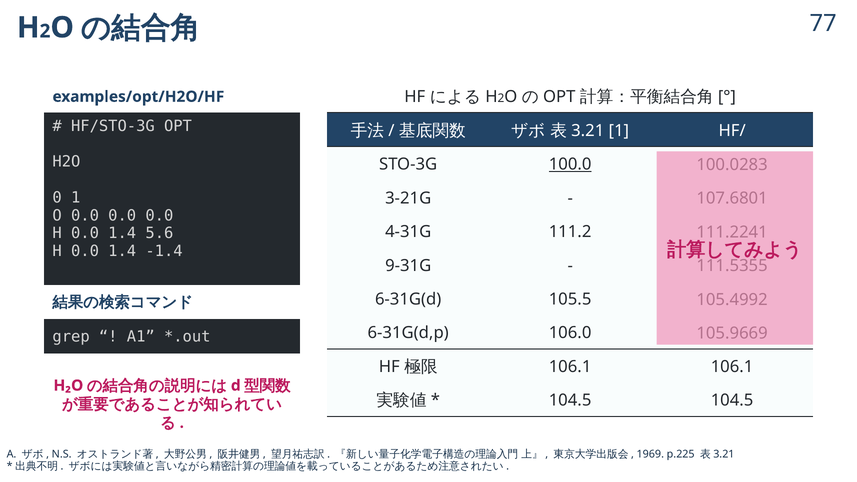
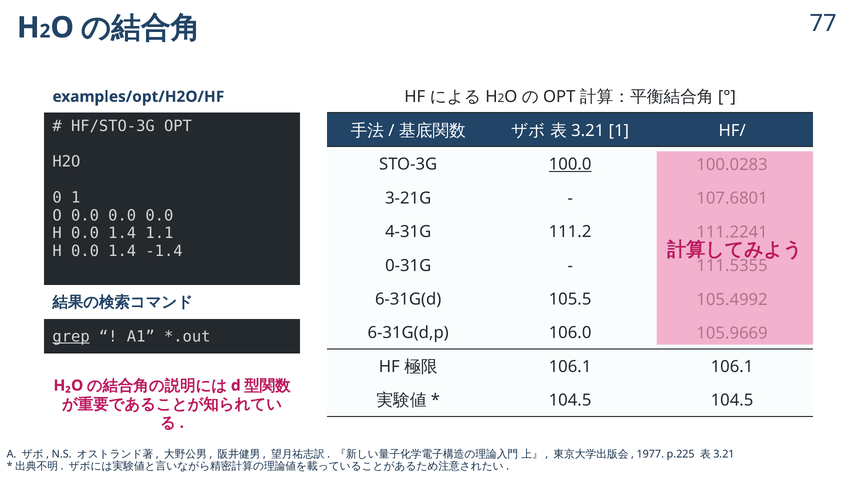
5.6: 5.6 -> 1.1
9-31G: 9-31G -> 0-31G
grep underline: none -> present
1969: 1969 -> 1977
